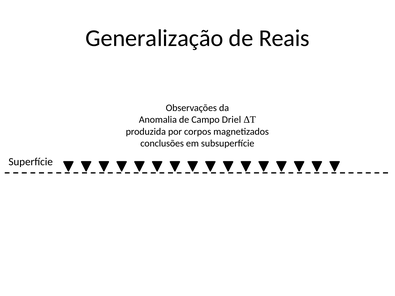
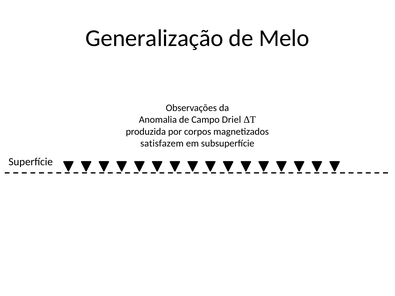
Reais: Reais -> Melo
conclusões: conclusões -> satisfazem
